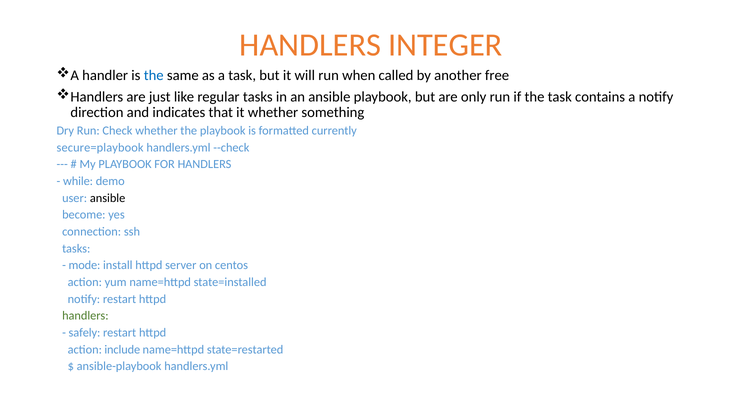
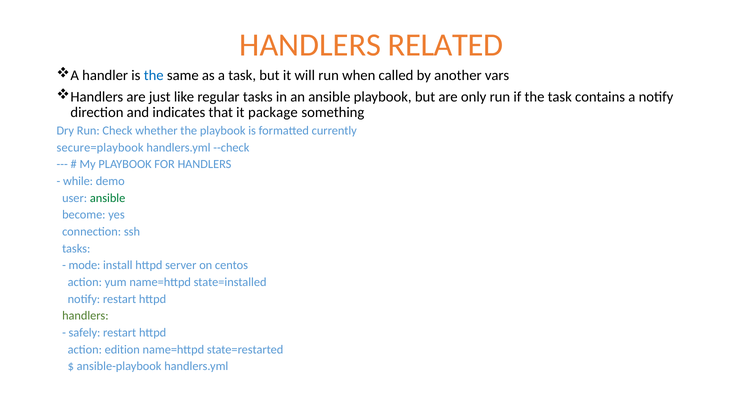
INTEGER: INTEGER -> RELATED
free: free -> vars
it whether: whether -> package
ansible at (108, 198) colour: black -> green
include: include -> edition
